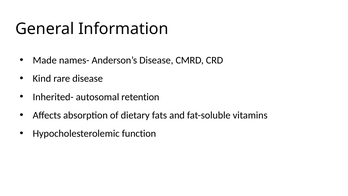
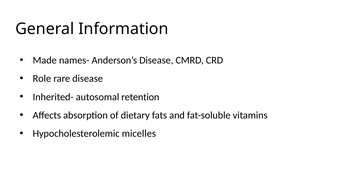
Kind: Kind -> Role
function: function -> micelles
